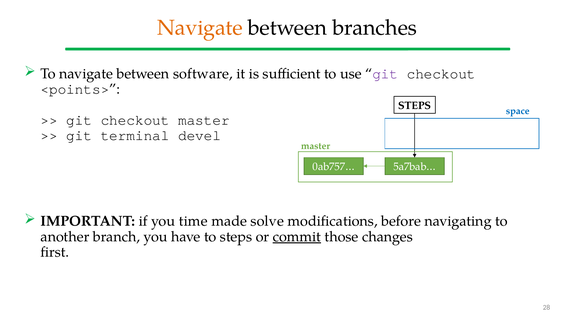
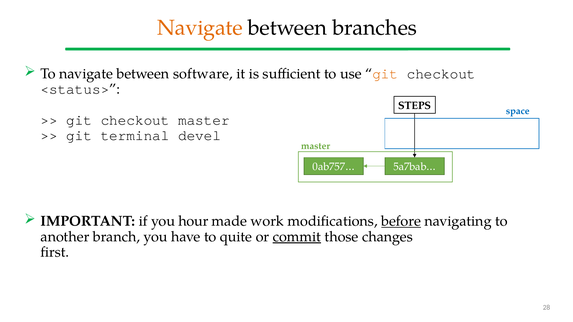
git at (385, 74) colour: purple -> orange
<points>: <points> -> <status>
time: time -> hour
solve: solve -> work
before underline: none -> present
to steps: steps -> quite
